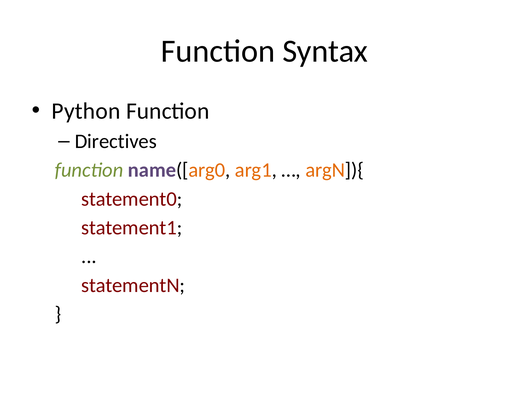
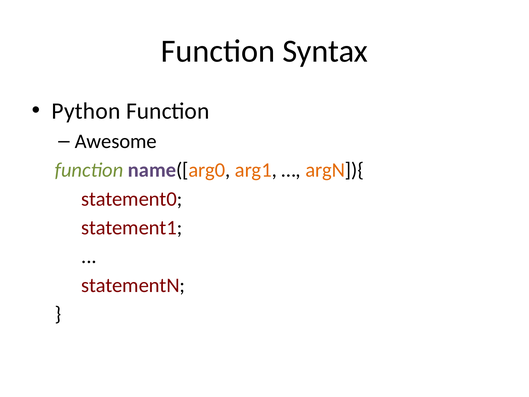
Directives: Directives -> Awesome
